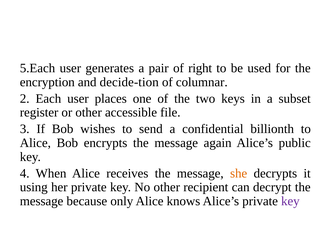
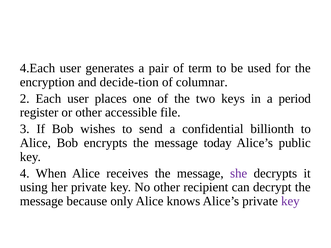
5.Each: 5.Each -> 4.Each
right: right -> term
subset: subset -> period
again: again -> today
she colour: orange -> purple
